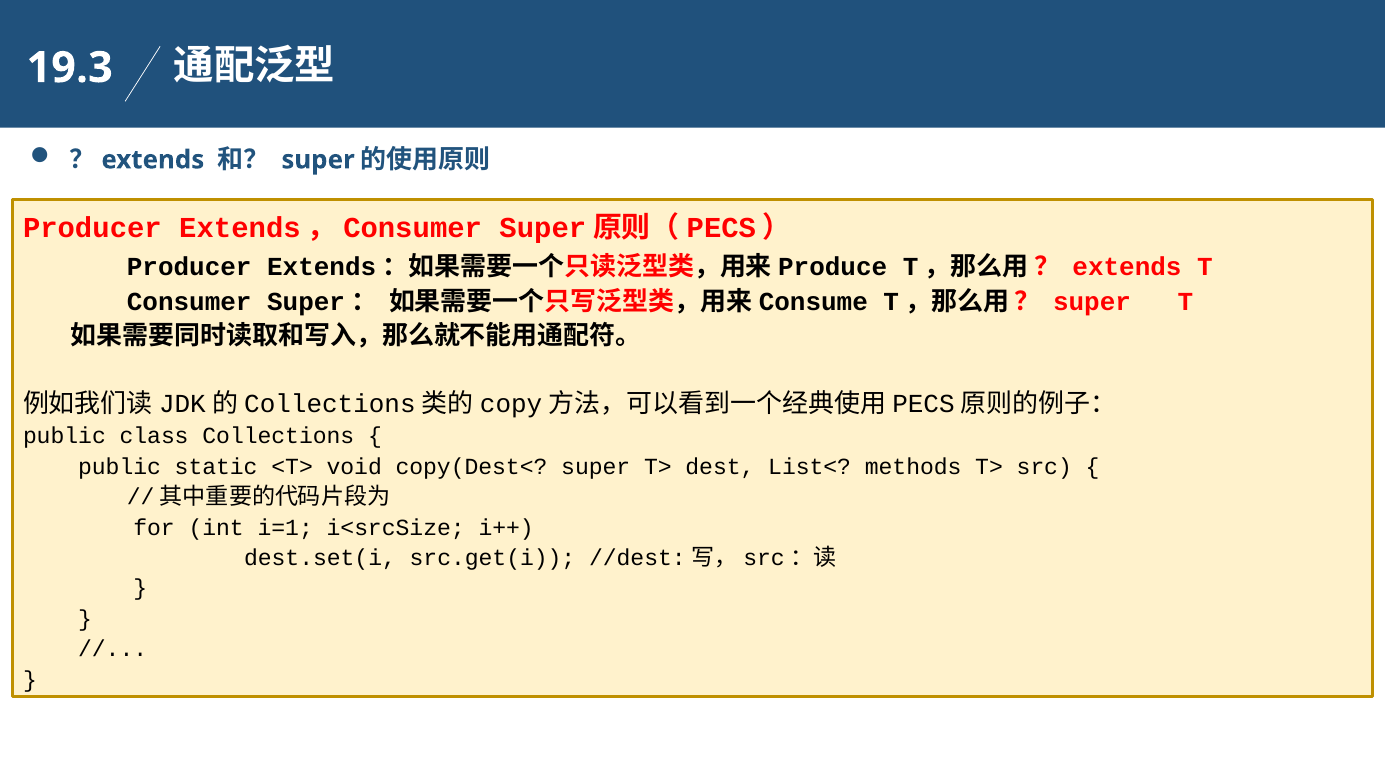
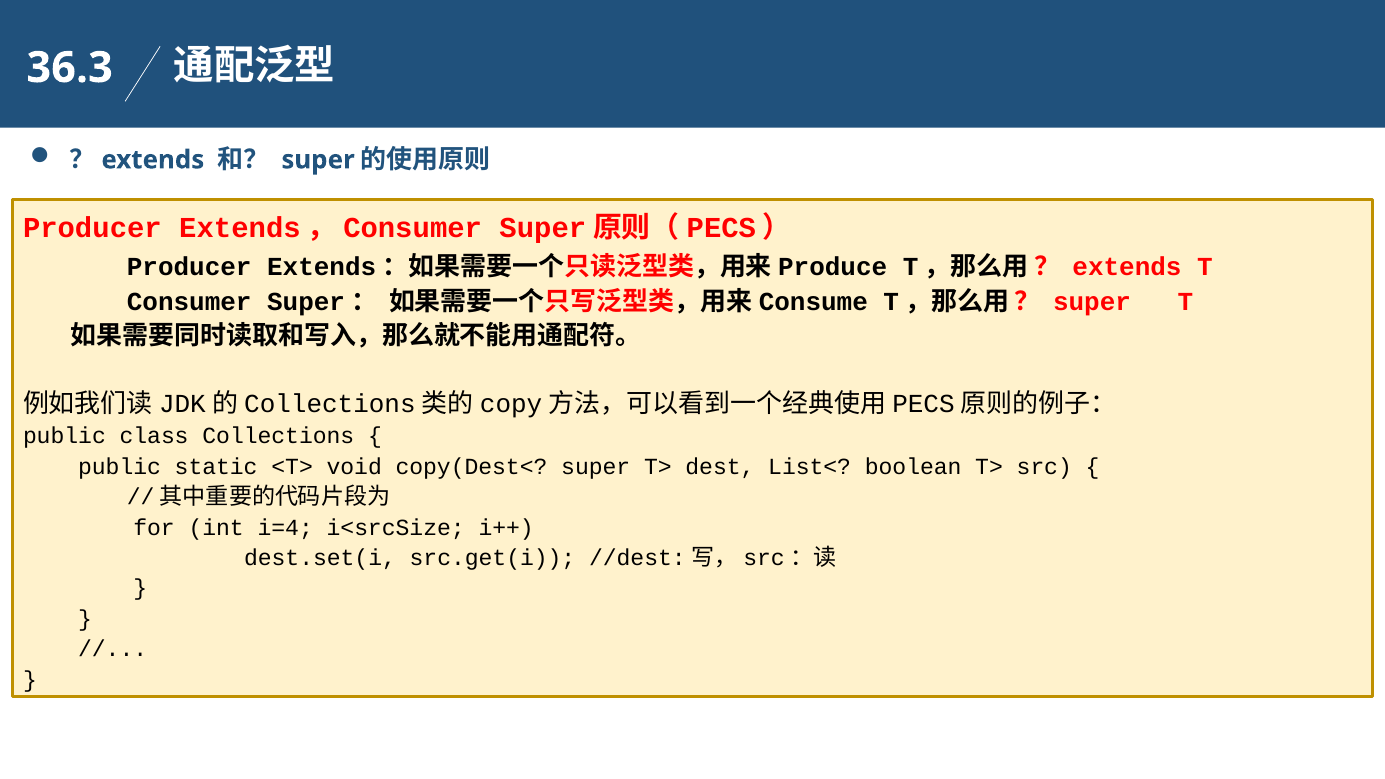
19.3: 19.3 -> 36.3
methods: methods -> boolean
i=1: i=1 -> i=4
